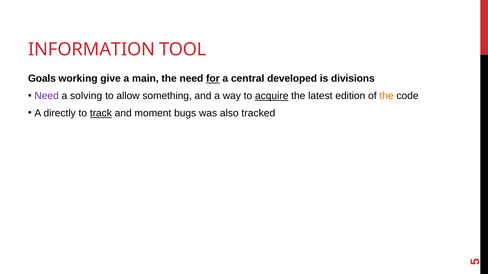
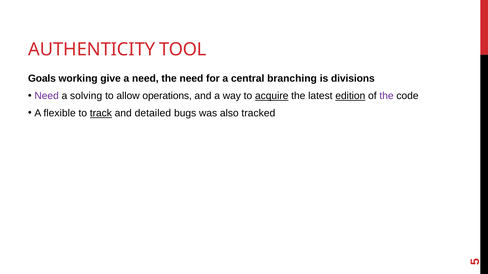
INFORMATION: INFORMATION -> AUTHENTICITY
a main: main -> need
for underline: present -> none
developed: developed -> branching
something: something -> operations
edition underline: none -> present
the at (387, 96) colour: orange -> purple
directly: directly -> flexible
moment: moment -> detailed
